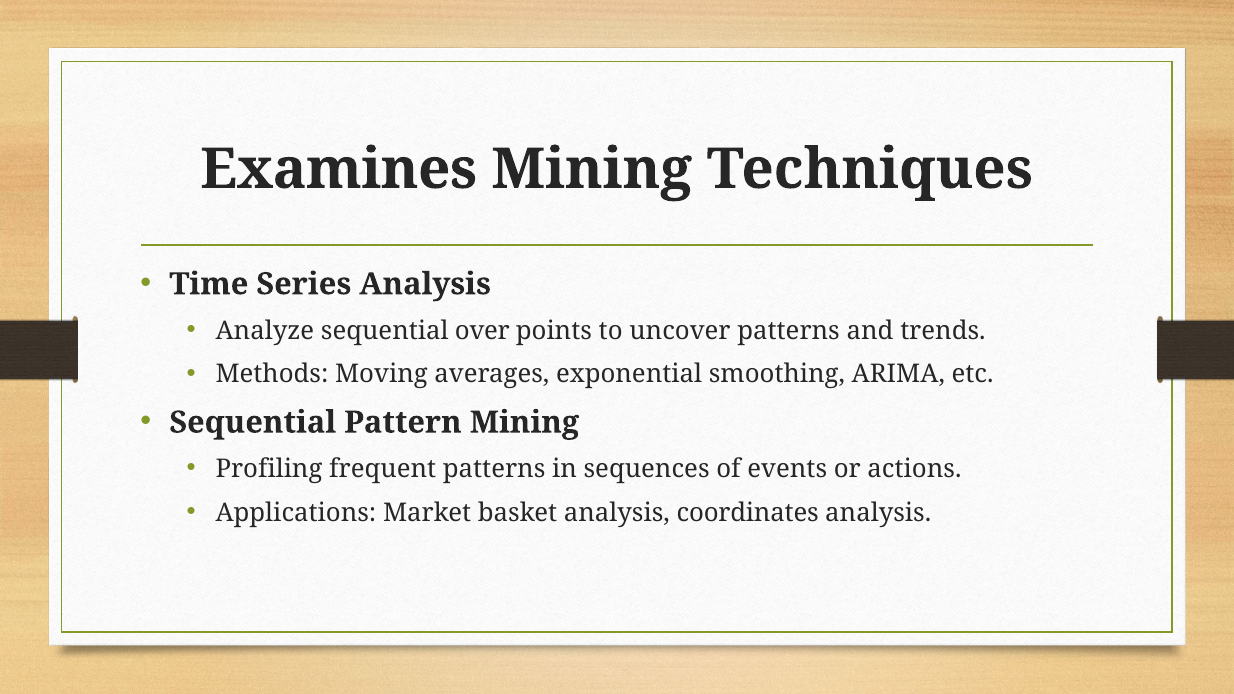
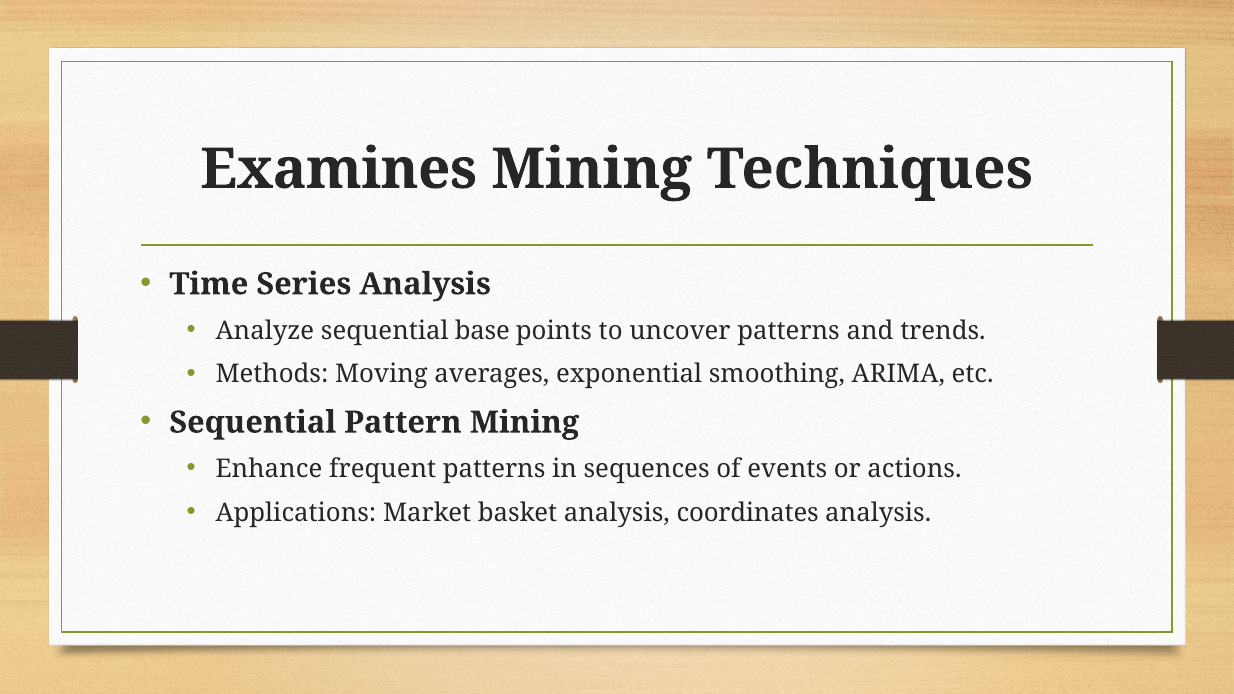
over: over -> base
Profiling: Profiling -> Enhance
